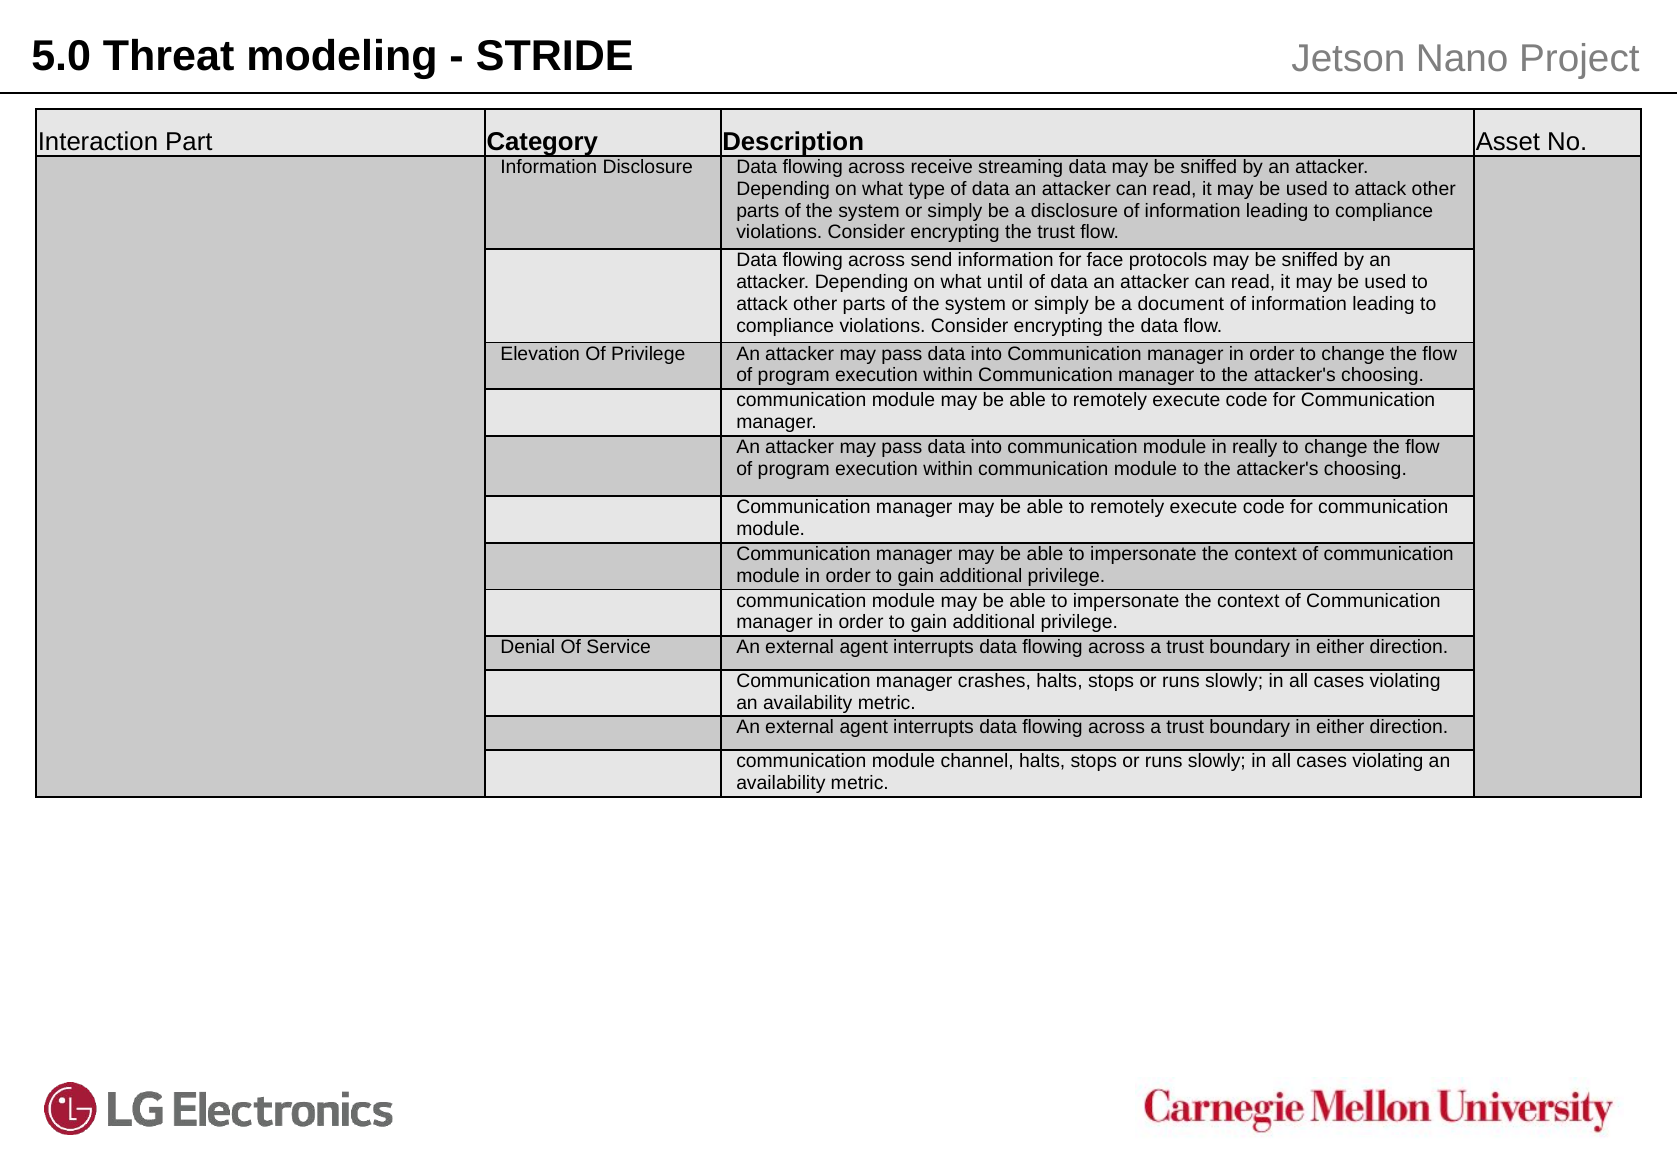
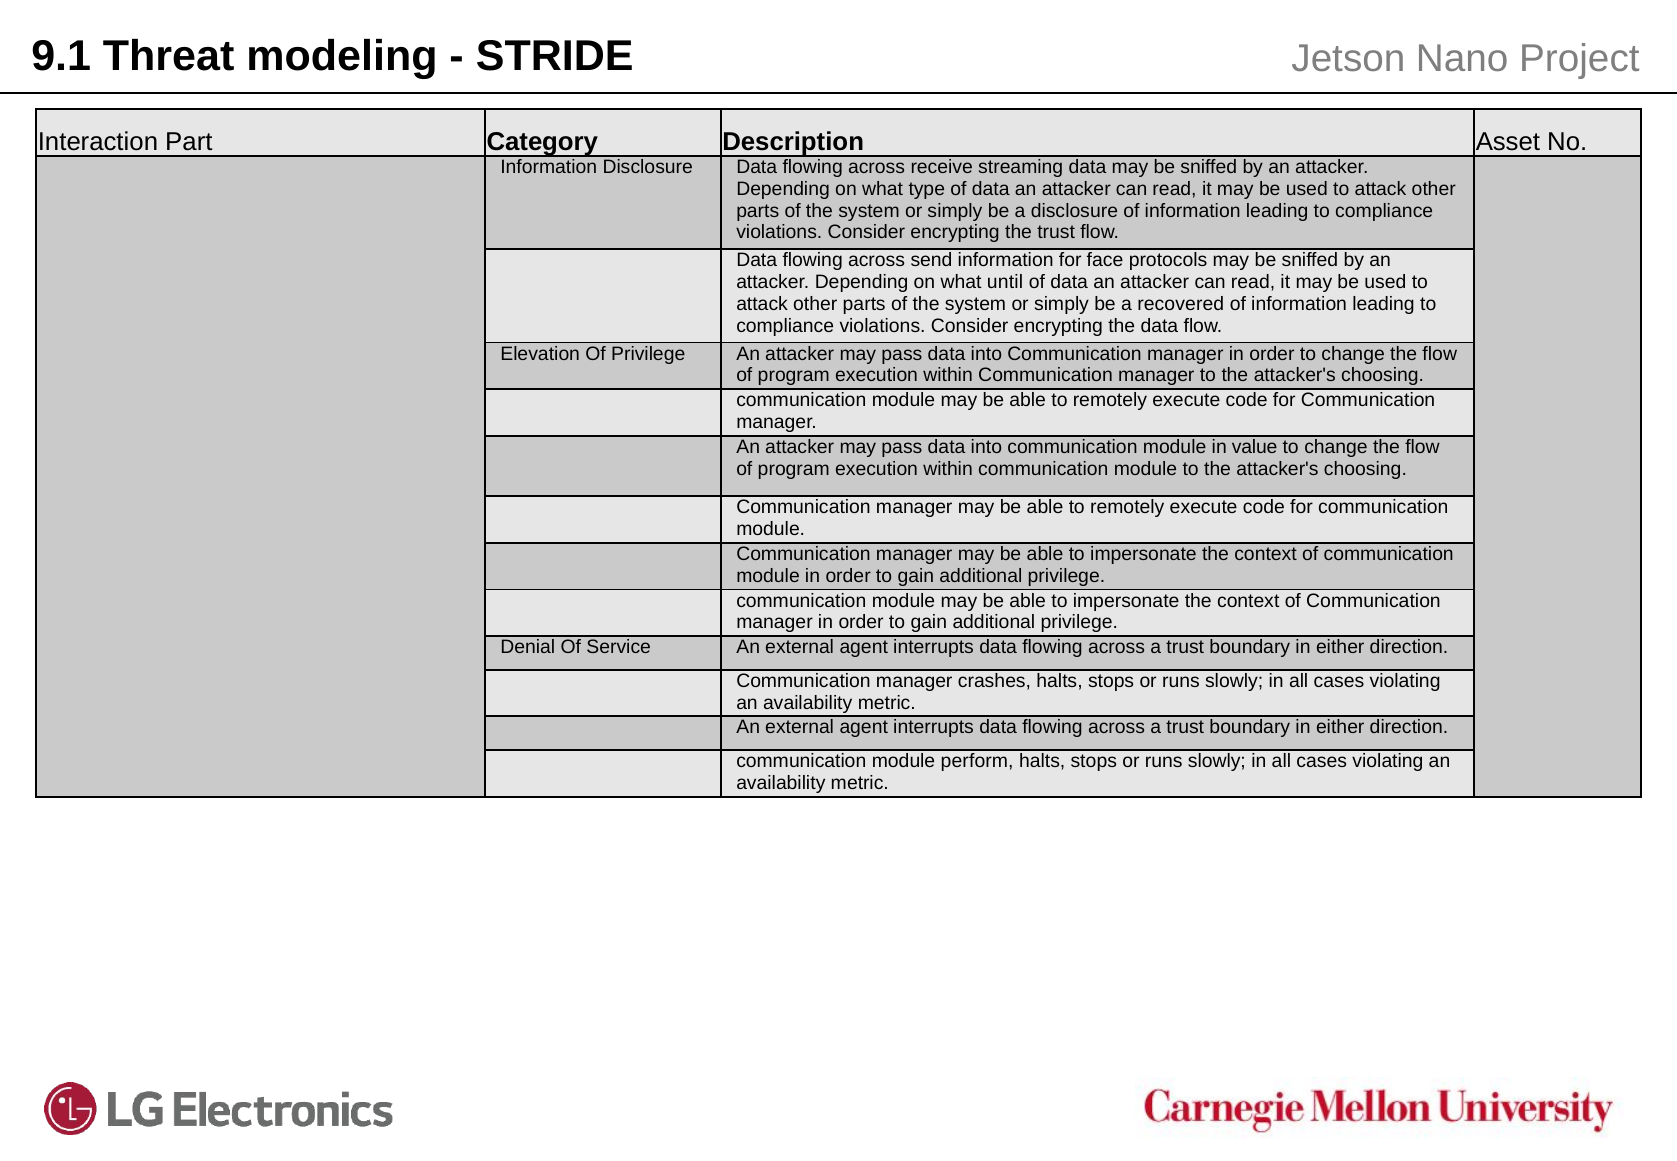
5.0: 5.0 -> 9.1
document: document -> recovered
really: really -> value
channel: channel -> perform
